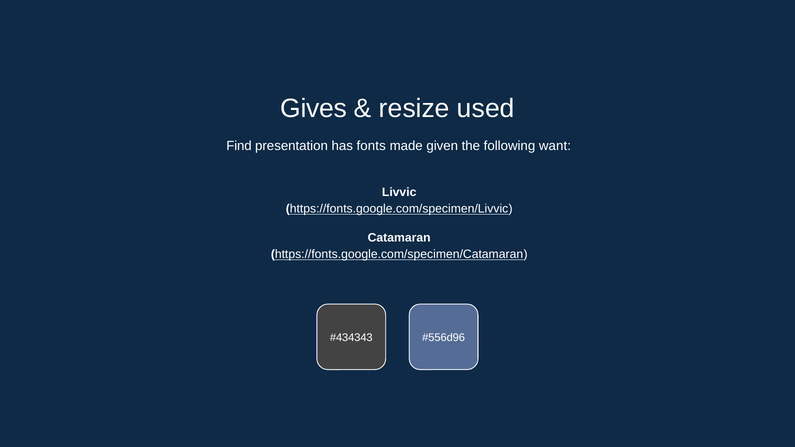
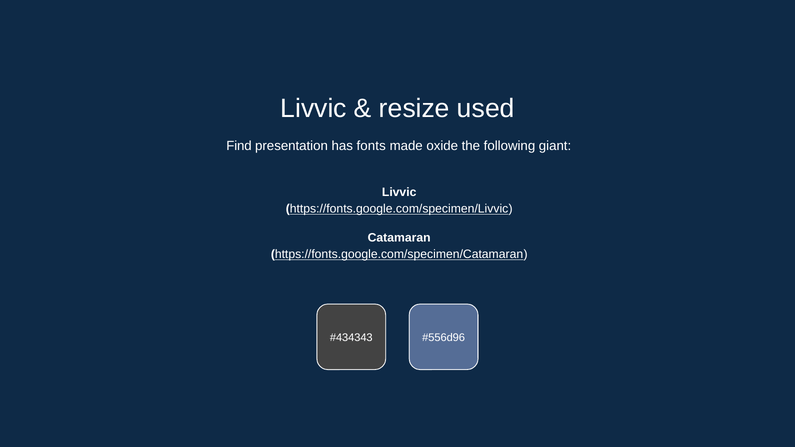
Gives at (314, 109): Gives -> Livvic
given: given -> oxide
want: want -> giant
